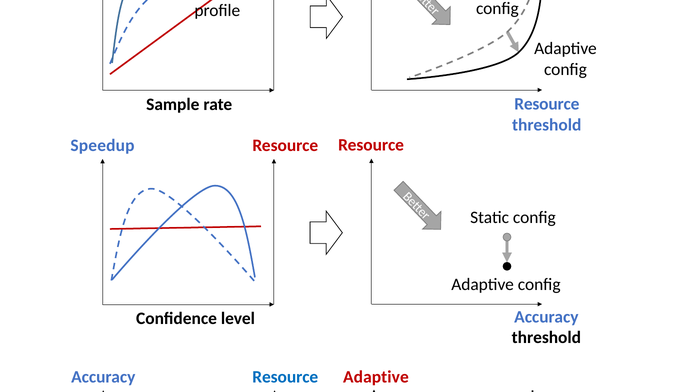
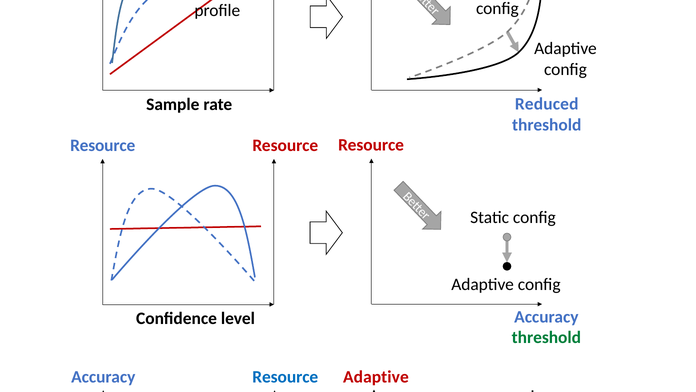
rate Resource: Resource -> Reduced
Speedup at (103, 145): Speedup -> Resource
threshold at (546, 337) colour: black -> green
